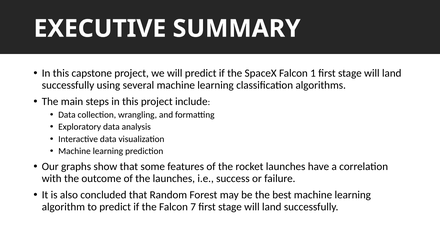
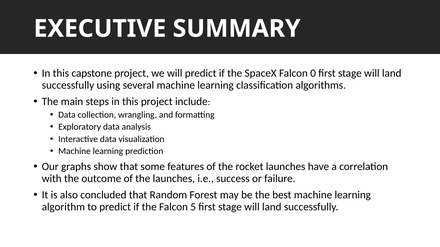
1: 1 -> 0
7: 7 -> 5
